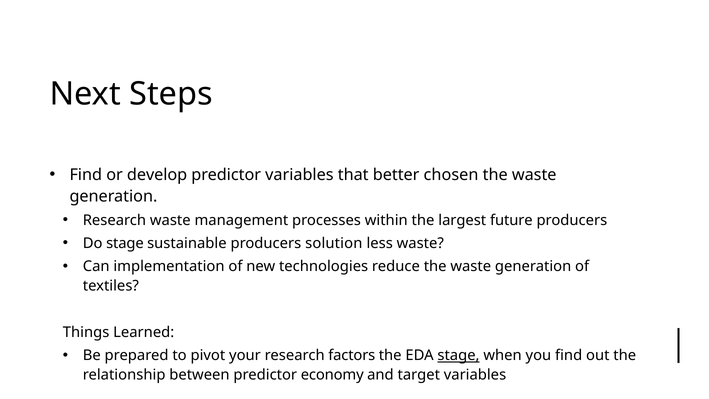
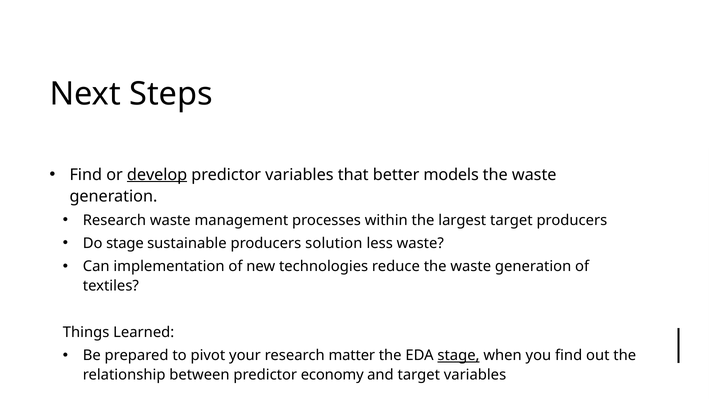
develop underline: none -> present
chosen: chosen -> models
largest future: future -> target
factors: factors -> matter
